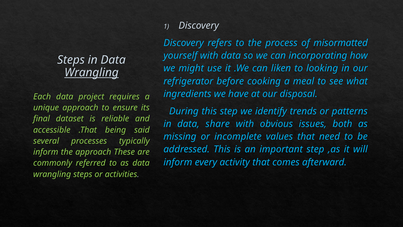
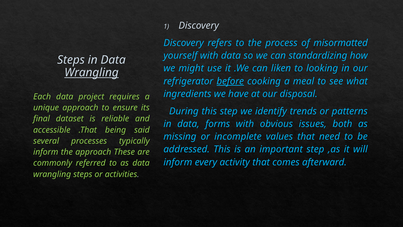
incorporating: incorporating -> standardizing
before underline: none -> present
share: share -> forms
